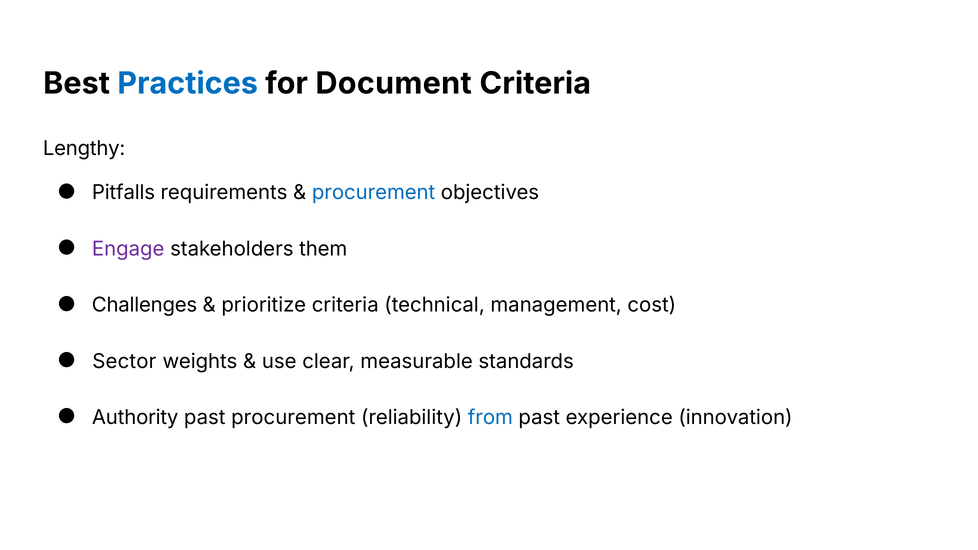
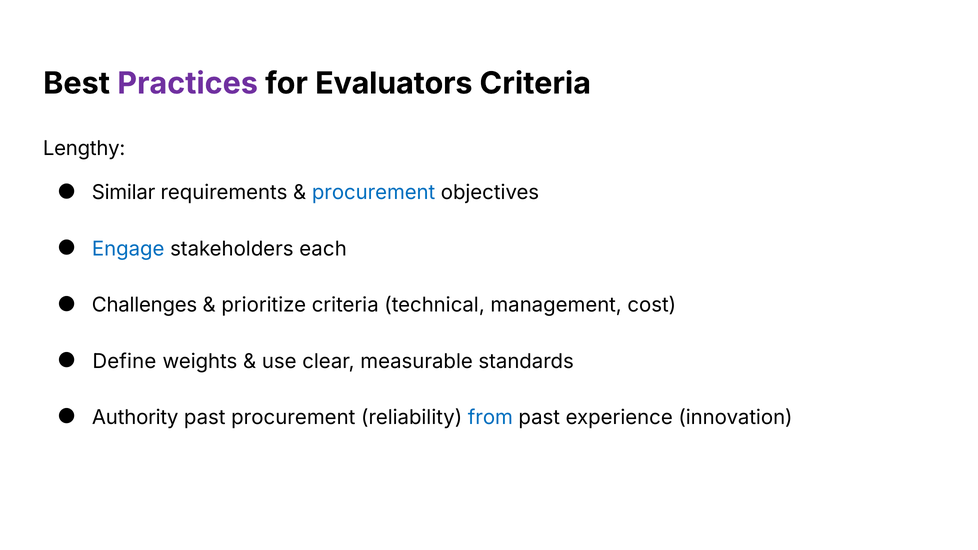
Practices colour: blue -> purple
Document: Document -> Evaluators
Pitfalls: Pitfalls -> Similar
Engage colour: purple -> blue
them: them -> each
Sector: Sector -> Define
